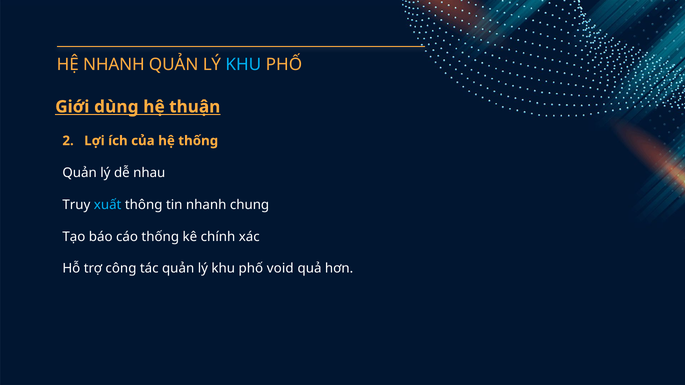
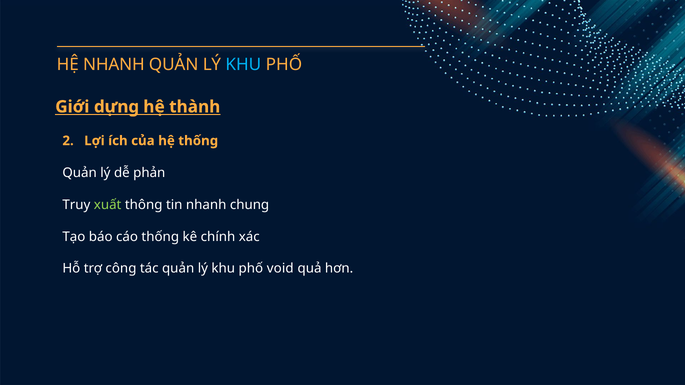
dùng: dùng -> dựng
thuận: thuận -> thành
nhau: nhau -> phản
xuất colour: light blue -> light green
